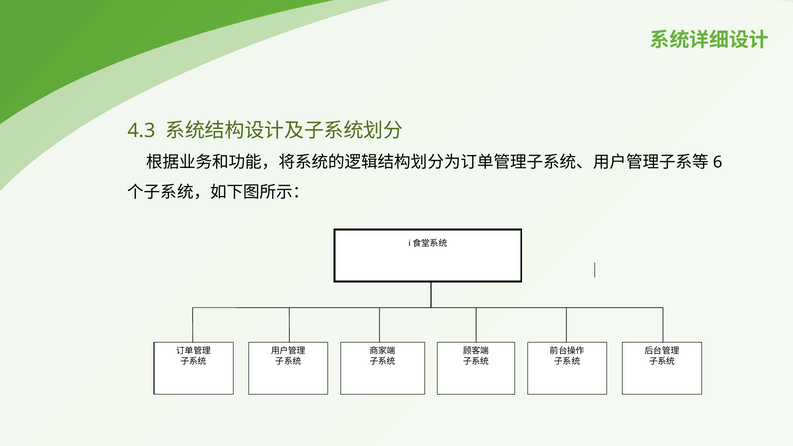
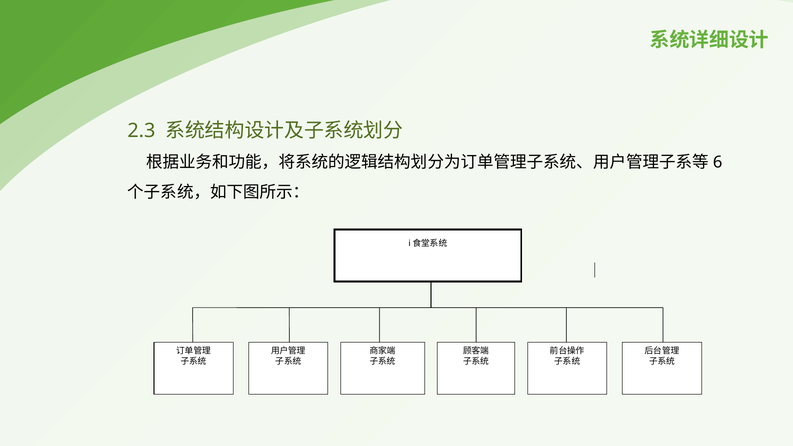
4.3: 4.3 -> 2.3
